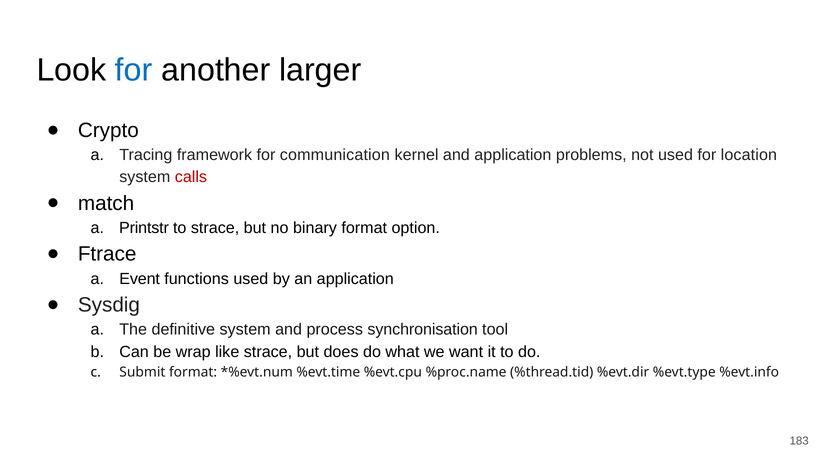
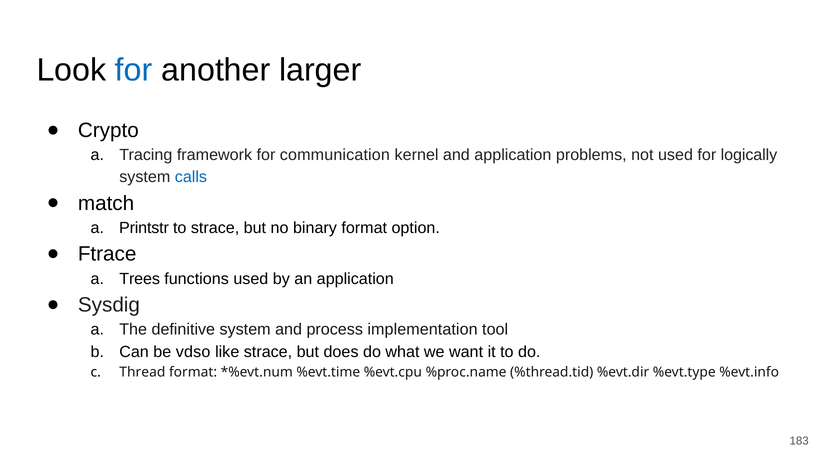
location: location -> logically
calls colour: red -> blue
Event: Event -> Trees
synchronisation: synchronisation -> implementation
wrap: wrap -> vdso
Submit: Submit -> Thread
